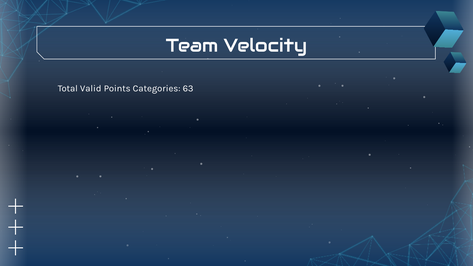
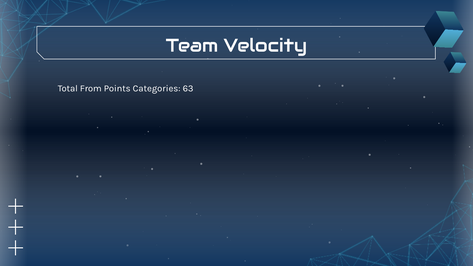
Valid: Valid -> From
